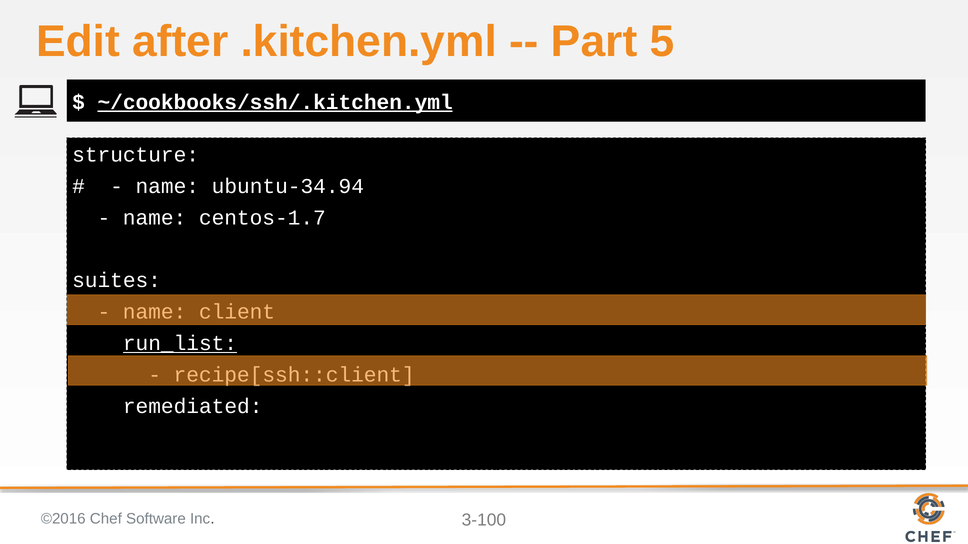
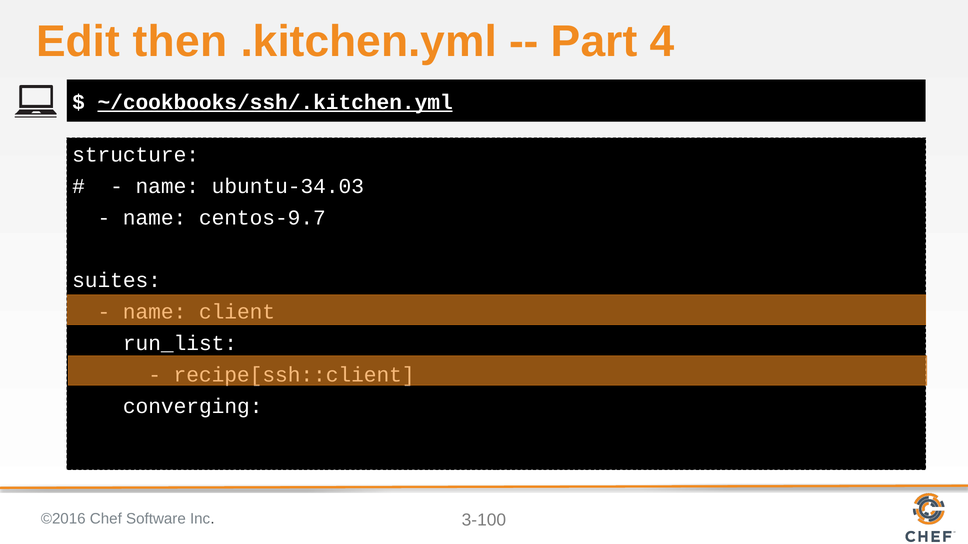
after: after -> then
5: 5 -> 4
ubuntu-34.94: ubuntu-34.94 -> ubuntu-34.03
centos-1.7: centos-1.7 -> centos-9.7
run_list underline: present -> none
remediated: remediated -> converging
